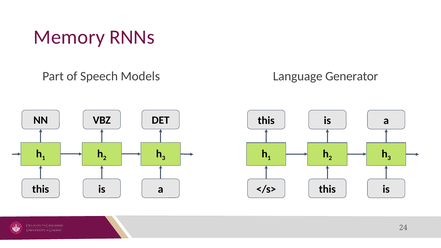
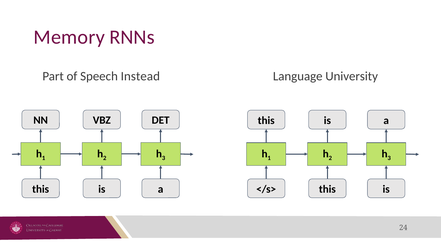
Models: Models -> Instead
Generator: Generator -> University
